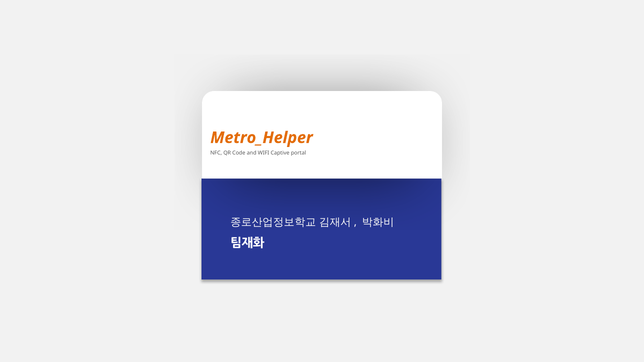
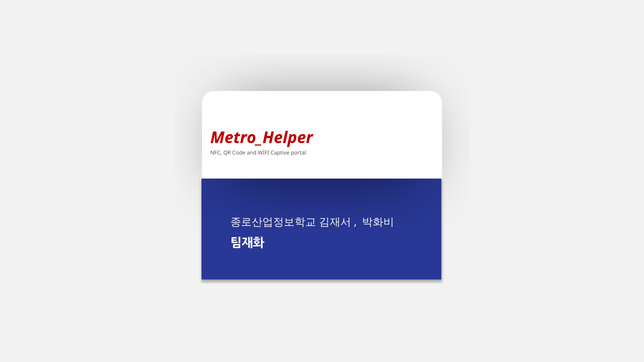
Metro_Helper colour: orange -> red
